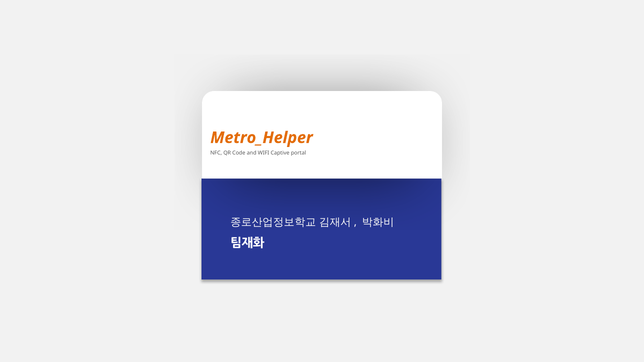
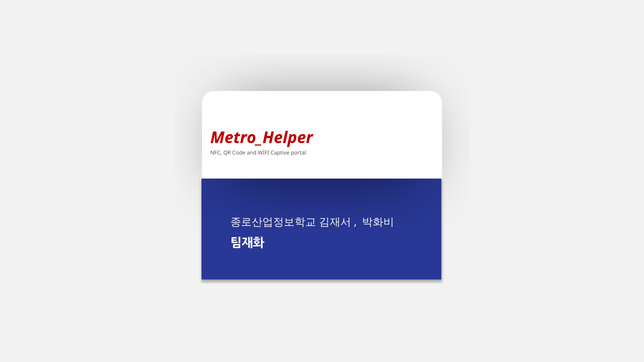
Metro_Helper colour: orange -> red
